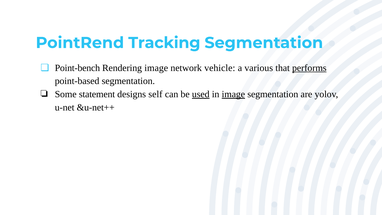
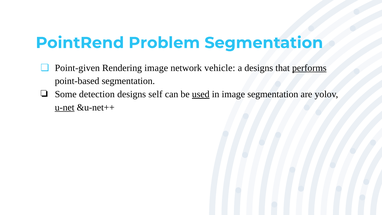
Tracking: Tracking -> Problem
Point-bench: Point-bench -> Point-given
a various: various -> designs
statement: statement -> detection
image at (233, 94) underline: present -> none
u-net underline: none -> present
